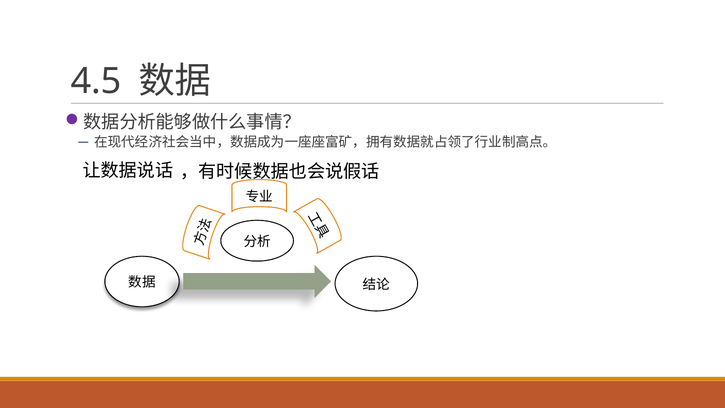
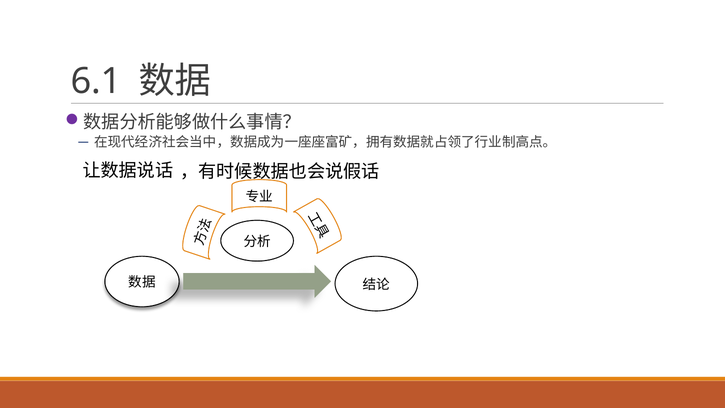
4.5: 4.5 -> 6.1
